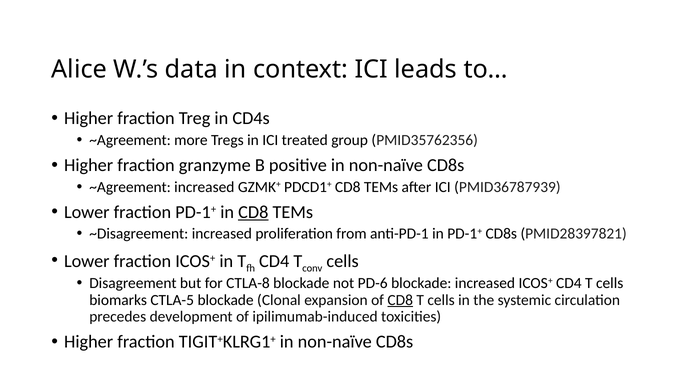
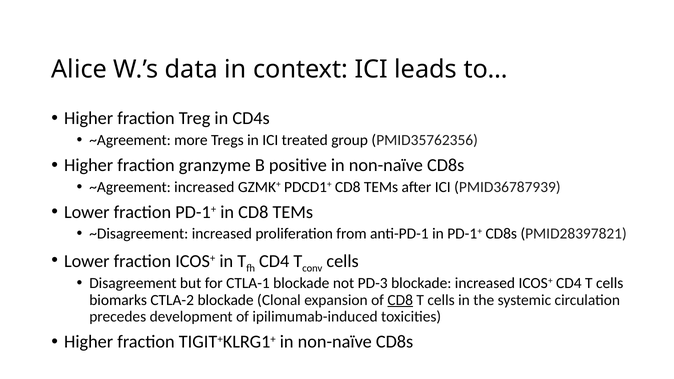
CD8 at (253, 212) underline: present -> none
CTLA-8: CTLA-8 -> CTLA-1
PD-6: PD-6 -> PD-3
CTLA-5: CTLA-5 -> CTLA-2
